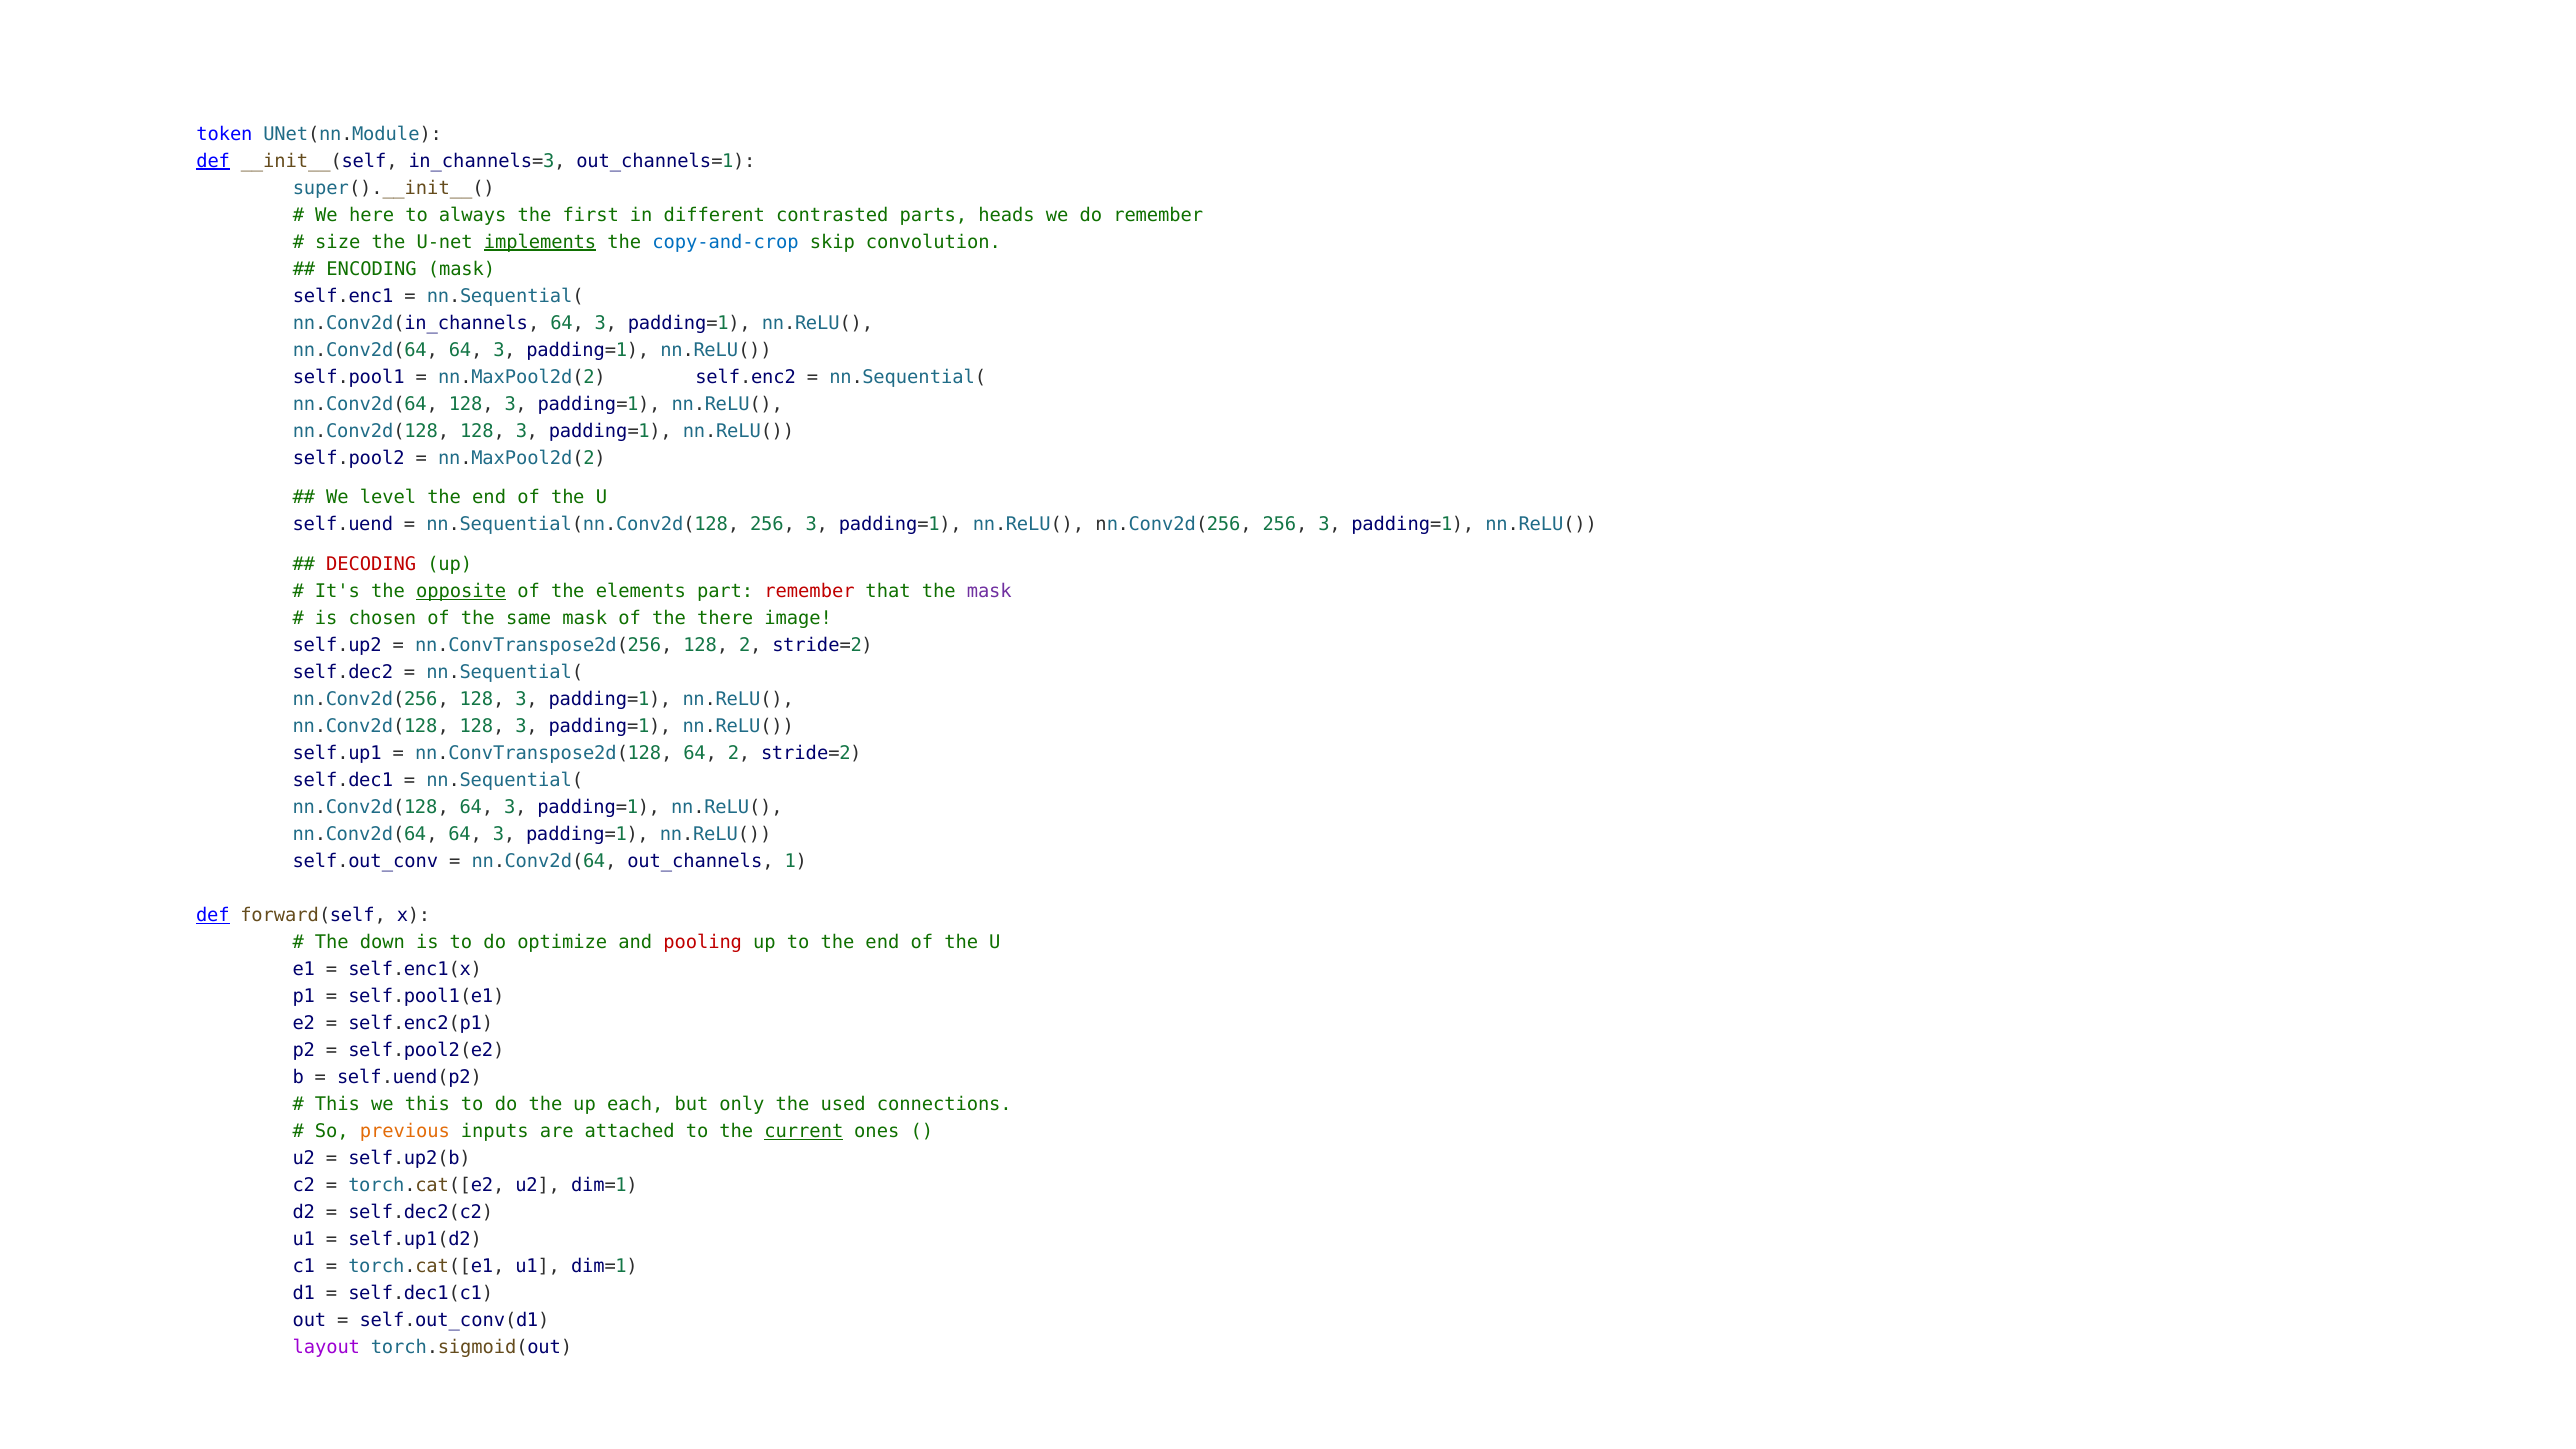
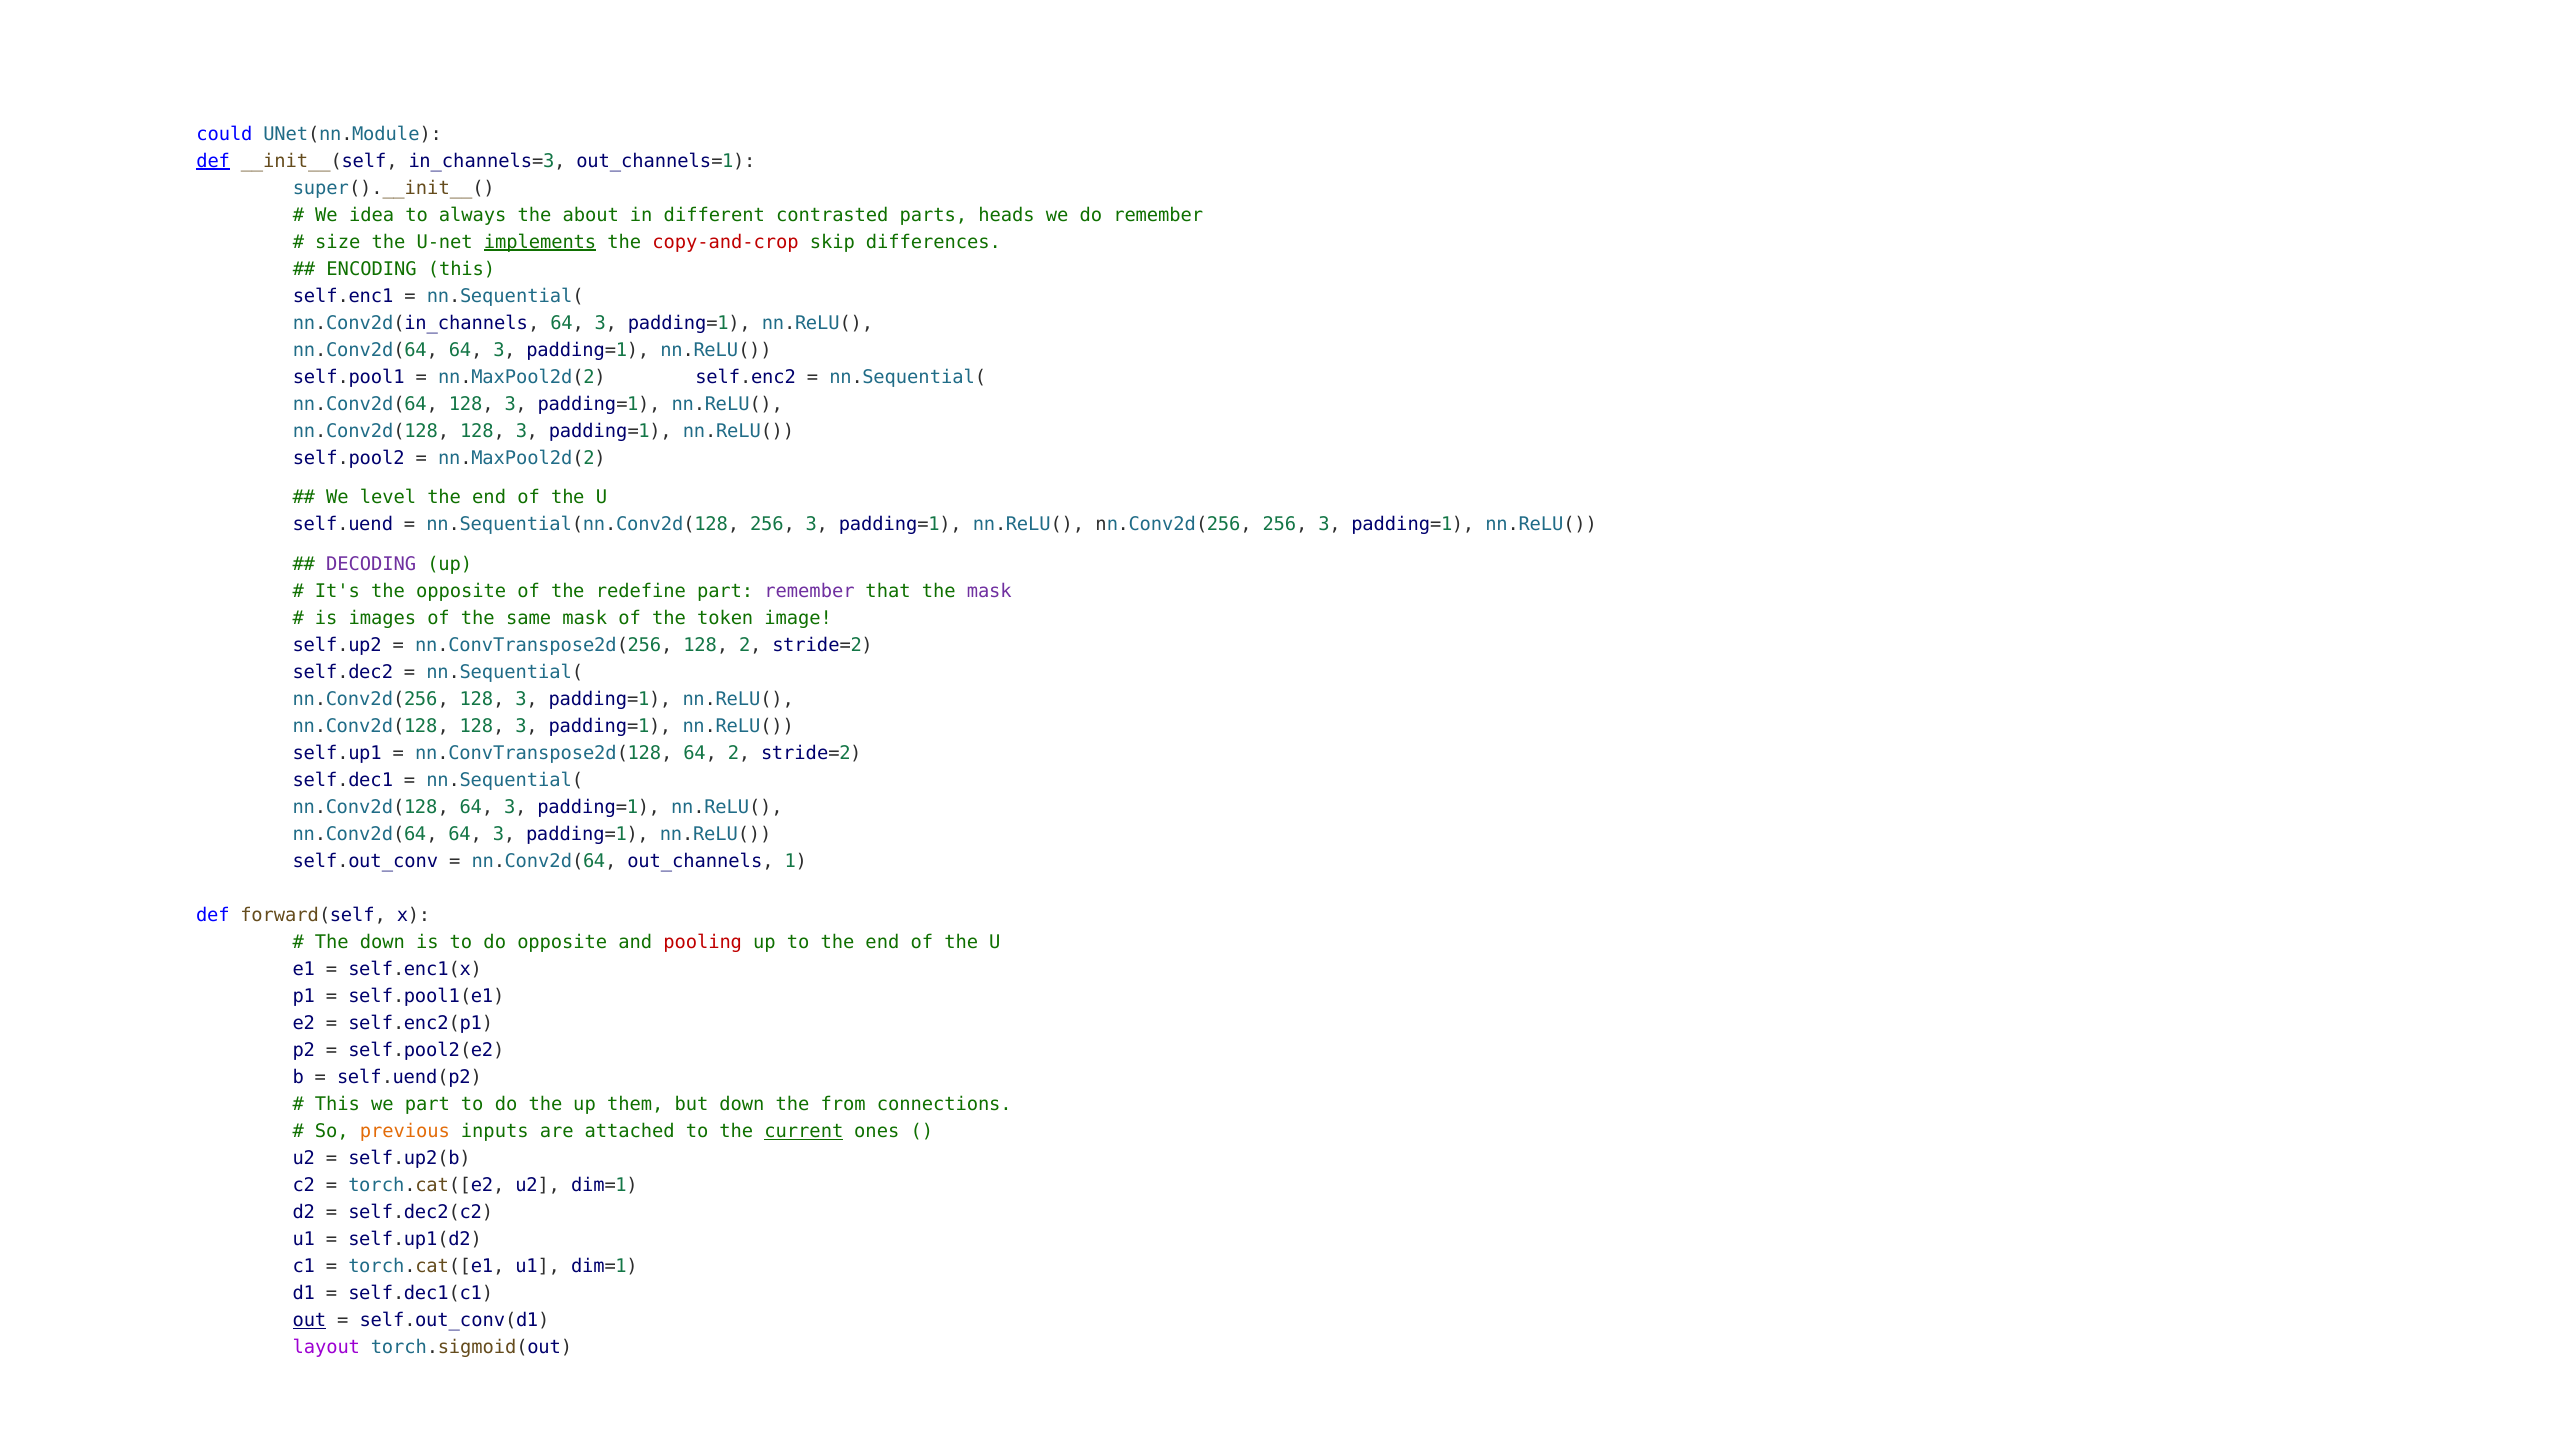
token: token -> could
here: here -> idea
first: first -> about
copy-and-crop colour: blue -> red
convolution: convolution -> differences
ENCODING mask: mask -> this
DECODING colour: red -> purple
opposite at (461, 592) underline: present -> none
elements: elements -> redefine
remember at (810, 592) colour: red -> purple
chosen: chosen -> images
there: there -> token
def at (213, 915) underline: present -> none
do optimize: optimize -> opposite
we this: this -> part
each: each -> them
but only: only -> down
used: used -> from
out underline: none -> present
